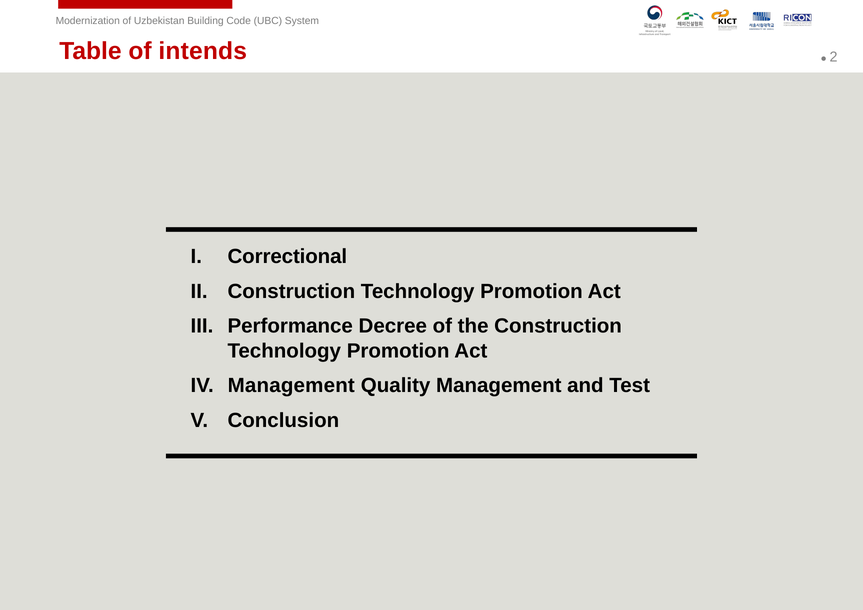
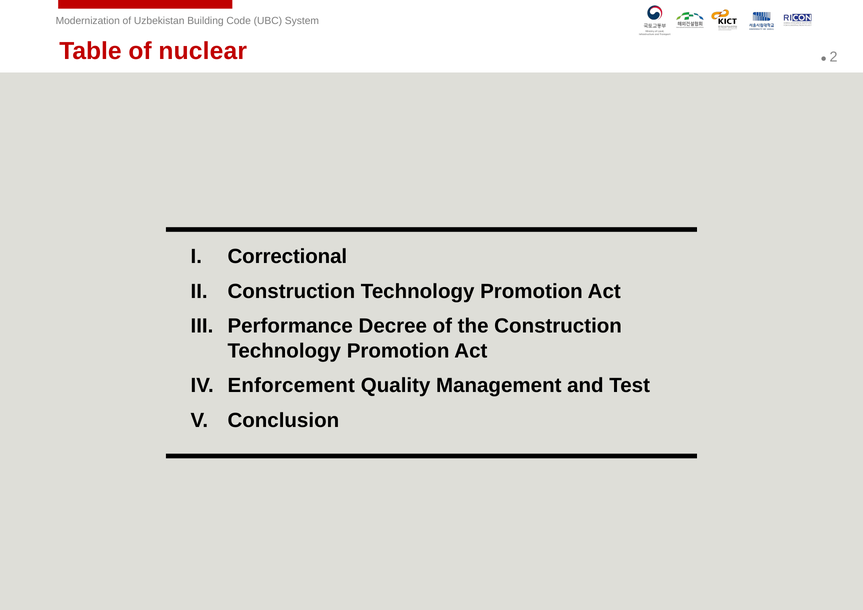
intends: intends -> nuclear
Management at (291, 386): Management -> Enforcement
